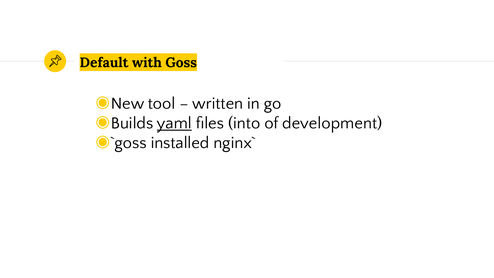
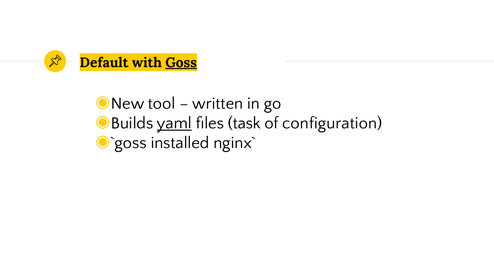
Goss underline: none -> present
into: into -> task
development: development -> configuration
